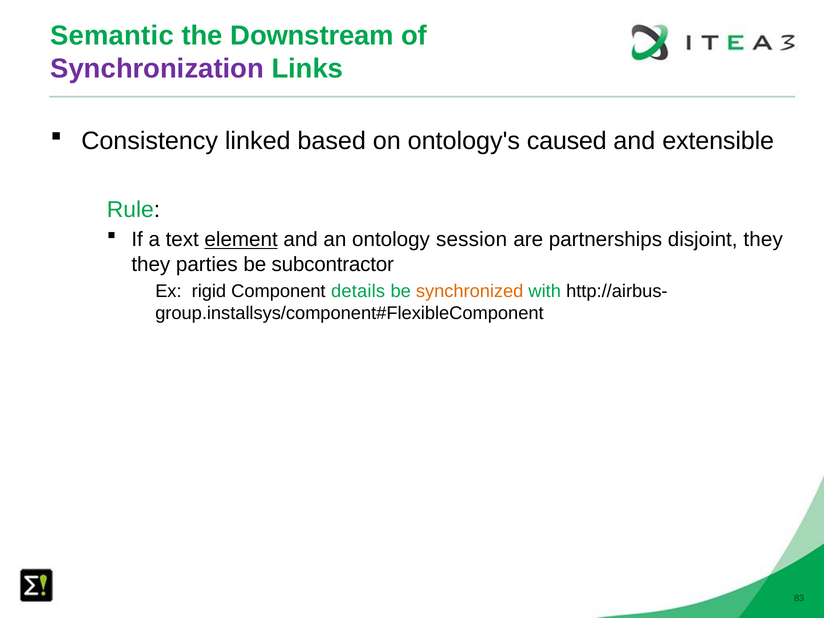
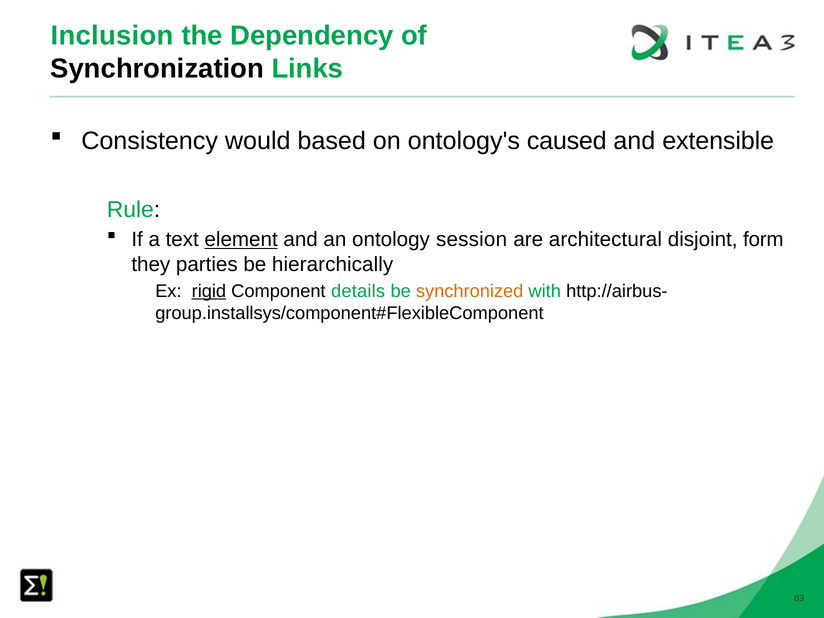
Semantic: Semantic -> Inclusion
Downstream: Downstream -> Dependency
Synchronization colour: purple -> black
linked: linked -> would
partnerships: partnerships -> architectural
disjoint they: they -> form
subcontractor: subcontractor -> hierarchically
rigid underline: none -> present
